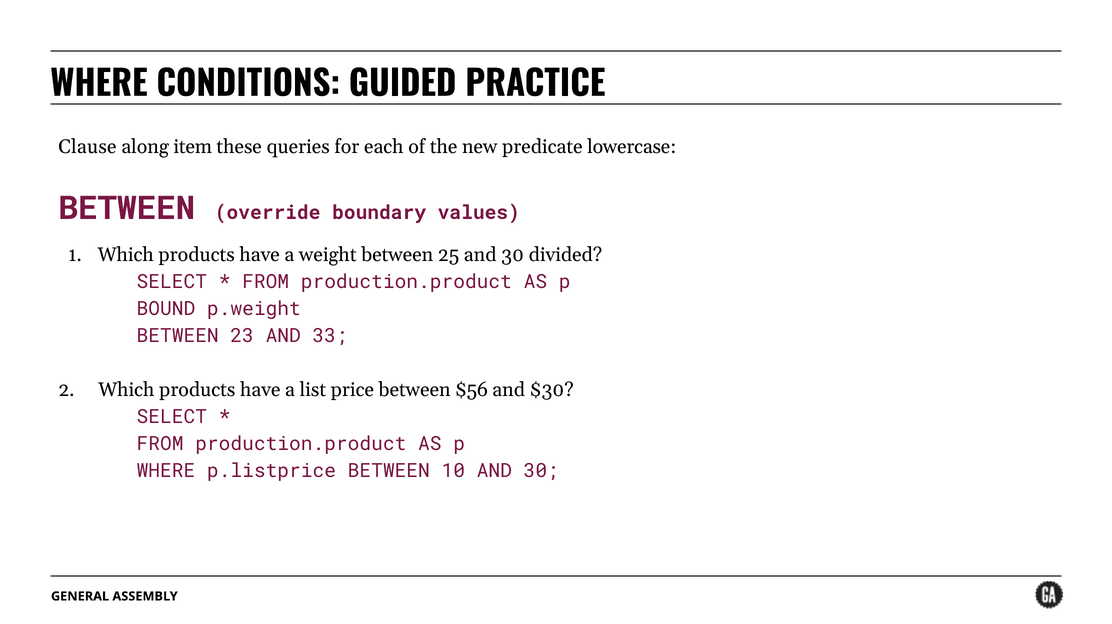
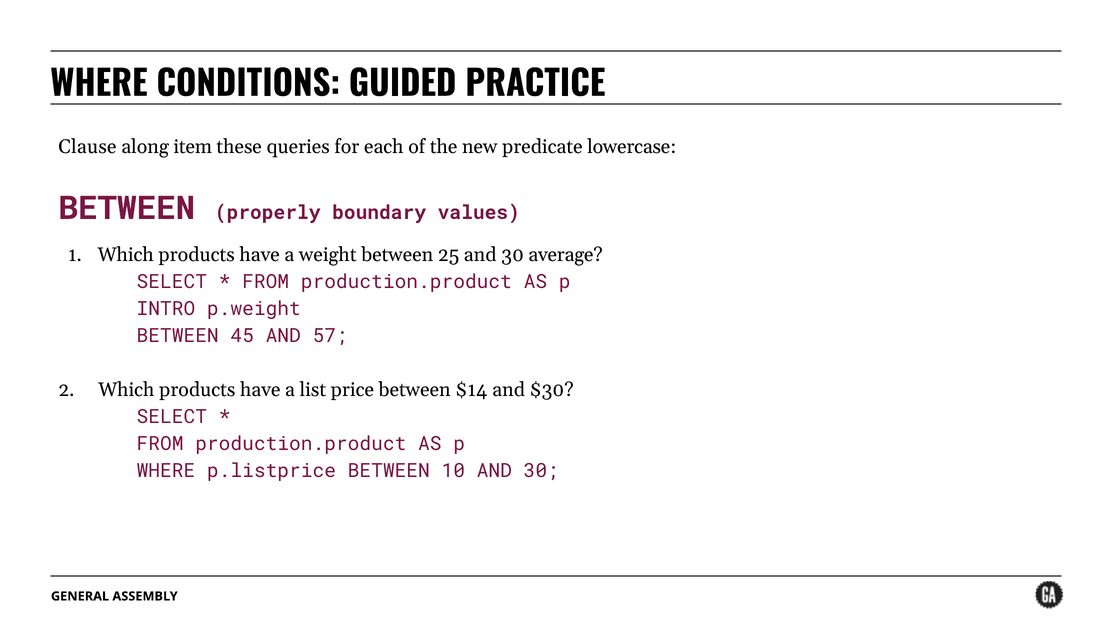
override: override -> properly
divided: divided -> average
BOUND: BOUND -> INTRO
23: 23 -> 45
33: 33 -> 57
$56: $56 -> $14
